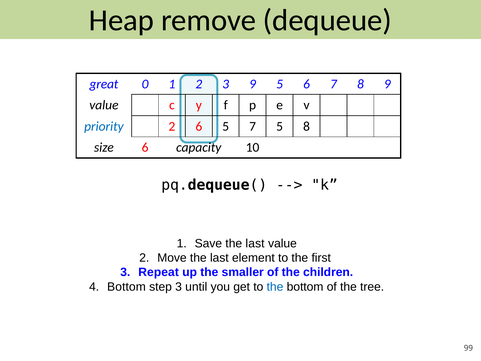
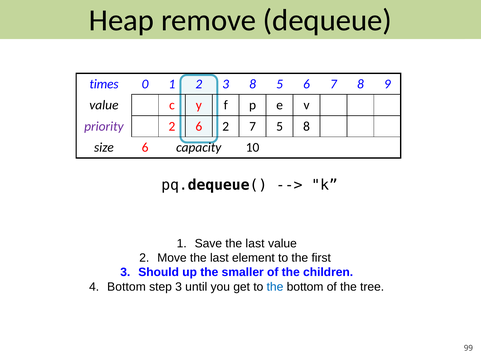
great: great -> times
3 9: 9 -> 8
priority colour: blue -> purple
6 5: 5 -> 2
Repeat: Repeat -> Should
